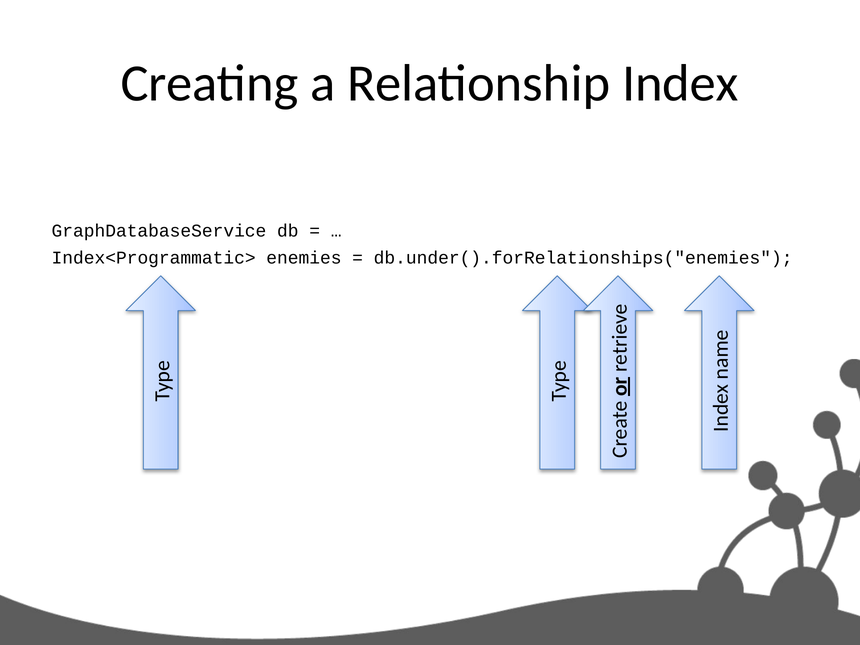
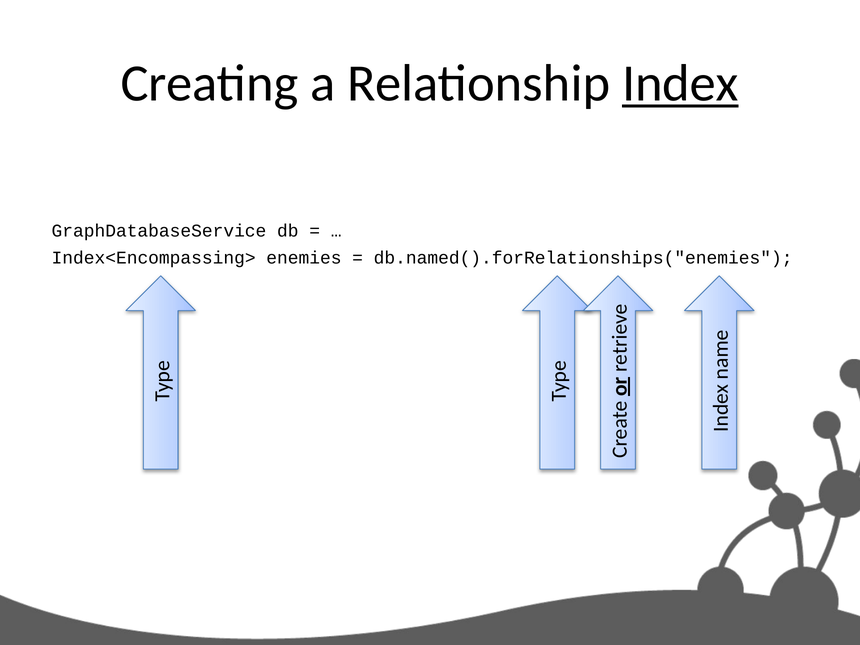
Index underline: none -> present
Index<Programmatic>: Index<Programmatic> -> Index<Encompassing>
db.under().forRelationships("enemies: db.under().forRelationships("enemies -> db.named().forRelationships("enemies
